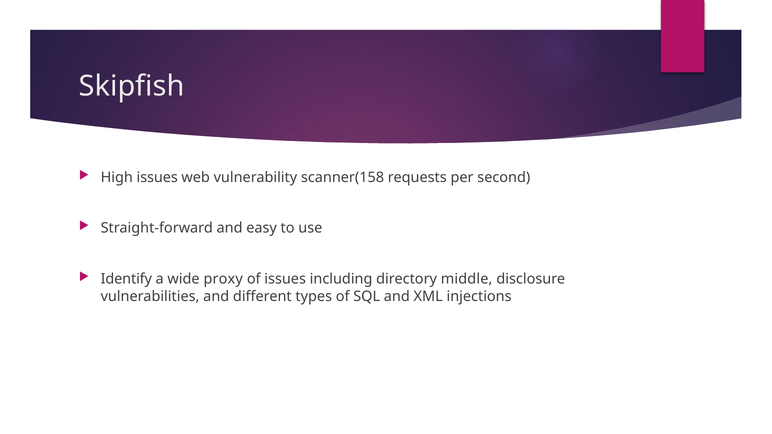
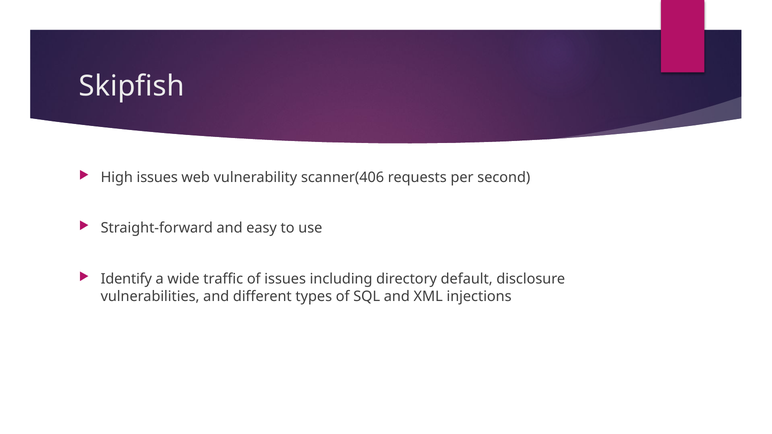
scanner(158: scanner(158 -> scanner(406
proxy: proxy -> traffic
middle: middle -> default
